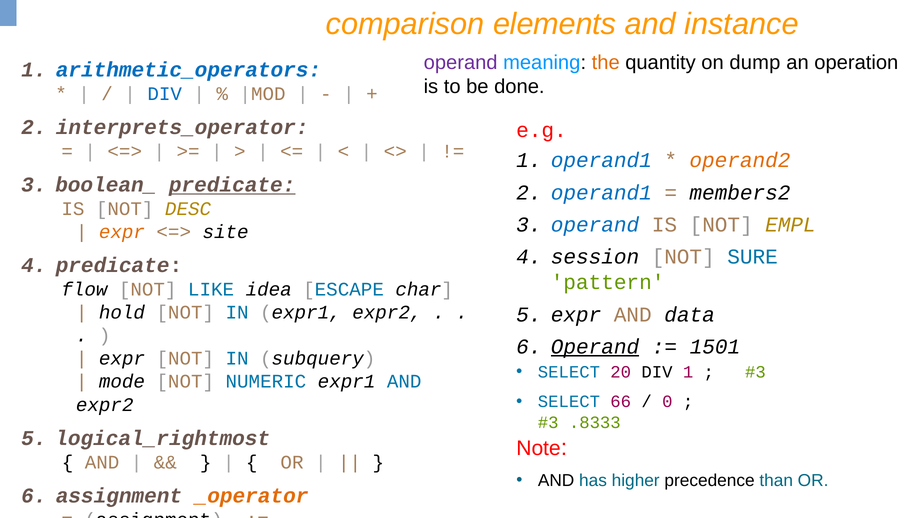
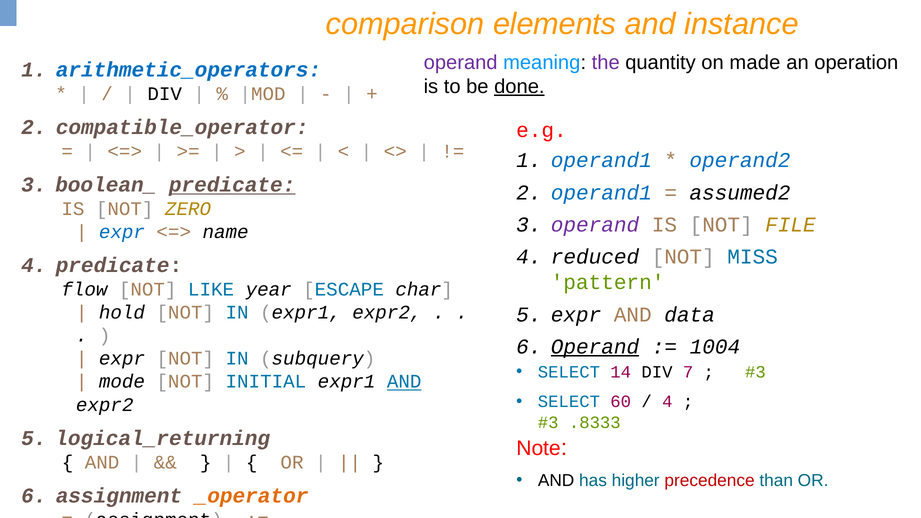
the colour: orange -> purple
dump: dump -> made
done underline: none -> present
DIV at (165, 94) colour: blue -> black
interprets_operator: interprets_operator -> compatible_operator
operand2 colour: orange -> blue
members2: members2 -> assumed2
DESC: DESC -> ZERO
operand at (595, 225) colour: blue -> purple
EMPL: EMPL -> FILE
expr at (122, 232) colour: orange -> blue
site: site -> name
session: session -> reduced
SURE: SURE -> MISS
idea: idea -> year
1501: 1501 -> 1004
20: 20 -> 14
DIV 1: 1 -> 7
NUMERIC: NUMERIC -> INITIAL
AND at (404, 382) underline: none -> present
66: 66 -> 60
0 at (667, 402): 0 -> 4
logical_rightmost: logical_rightmost -> logical_returning
precedence colour: black -> red
